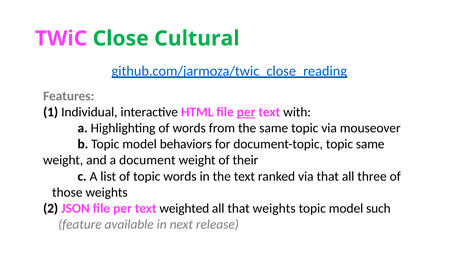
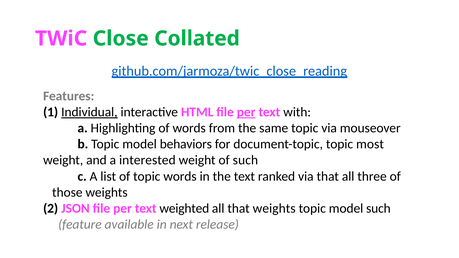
Cultural: Cultural -> Collated
Individual underline: none -> present
topic same: same -> most
document: document -> interested
of their: their -> such
